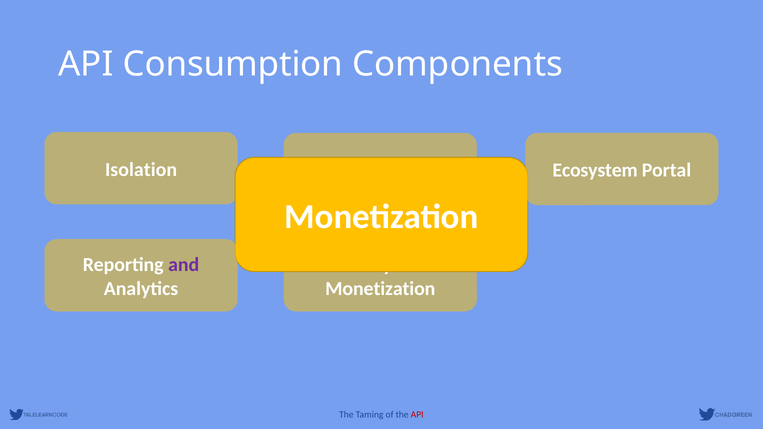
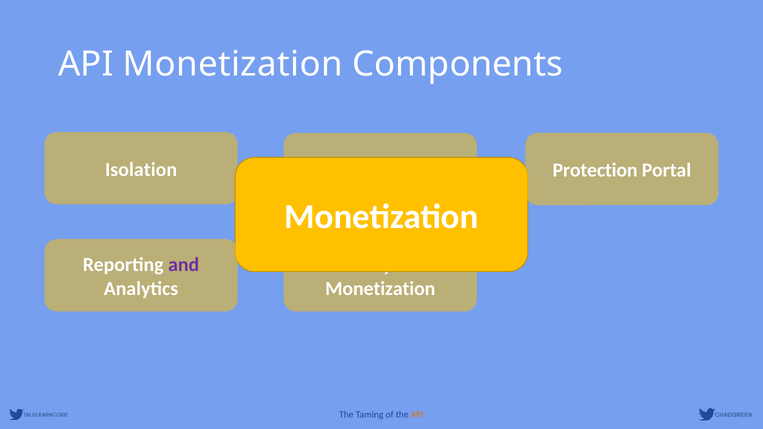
API Consumption: Consumption -> Monetization
Ecosystem: Ecosystem -> Protection
API at (417, 415) colour: red -> orange
